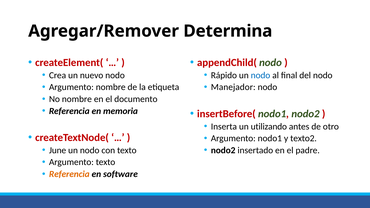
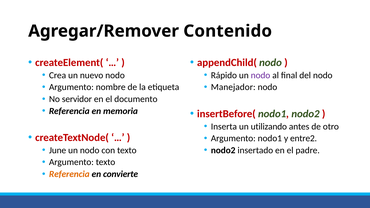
Determina: Determina -> Contenido
nodo at (261, 75) colour: blue -> purple
No nombre: nombre -> servidor
texto2: texto2 -> entre2
software: software -> convierte
